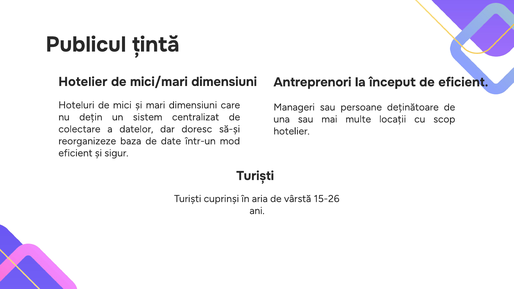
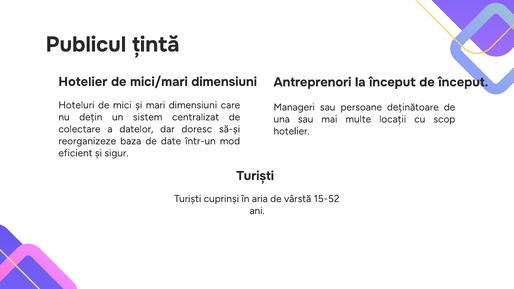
de eficient: eficient -> început
15-26: 15-26 -> 15-52
